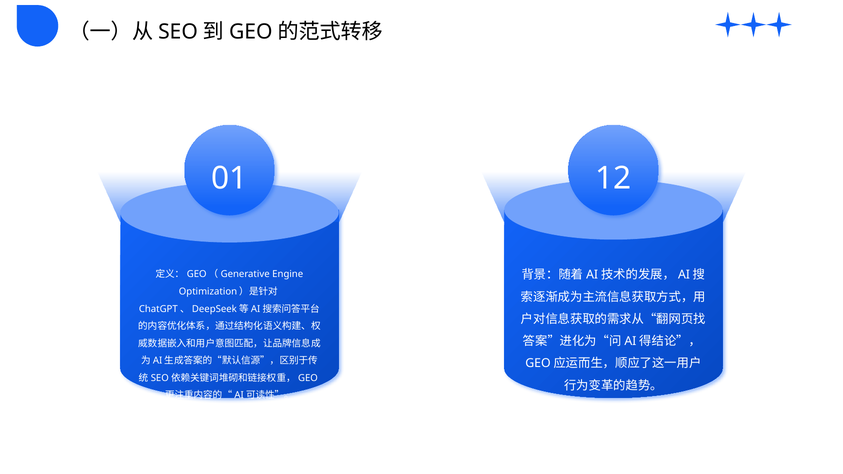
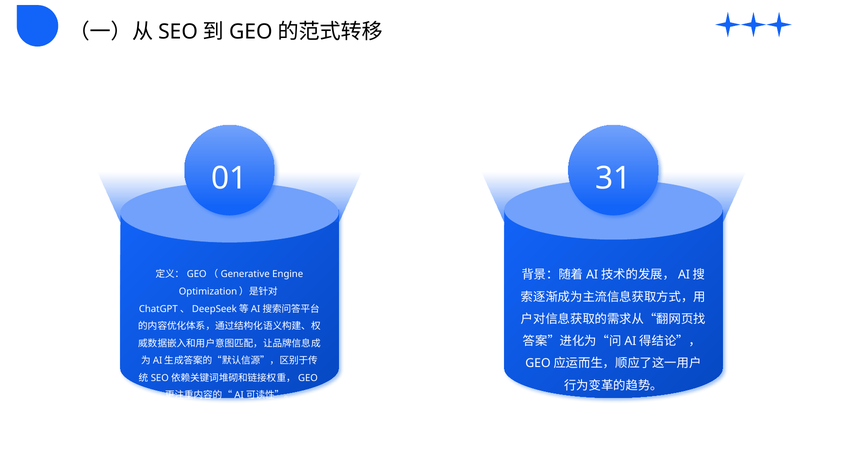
12: 12 -> 31
